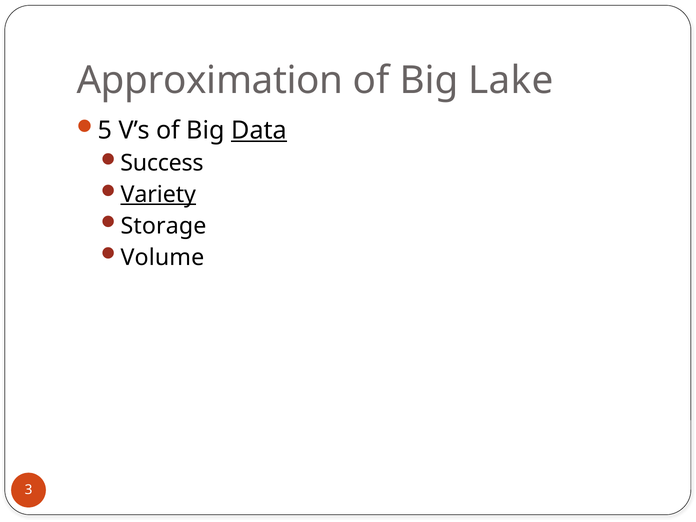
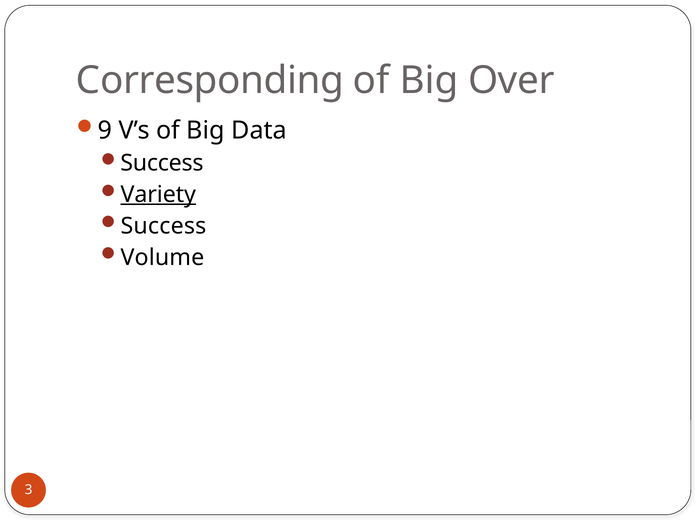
Approximation: Approximation -> Corresponding
Lake: Lake -> Over
5: 5 -> 9
Data underline: present -> none
Storage at (163, 226): Storage -> Success
